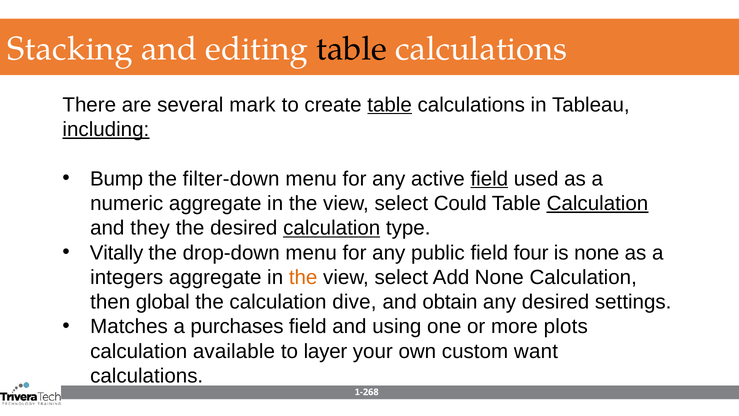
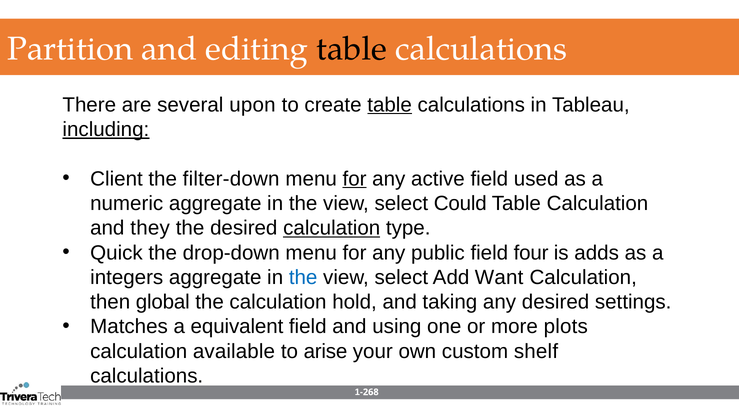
Stacking: Stacking -> Partition
mark: mark -> upon
Bump: Bump -> Client
for at (355, 179) underline: none -> present
field at (489, 179) underline: present -> none
Calculation at (597, 203) underline: present -> none
Vitally: Vitally -> Quick
is none: none -> adds
the at (303, 277) colour: orange -> blue
Add None: None -> Want
dive: dive -> hold
obtain: obtain -> taking
purchases: purchases -> equivalent
layer: layer -> arise
want: want -> shelf
